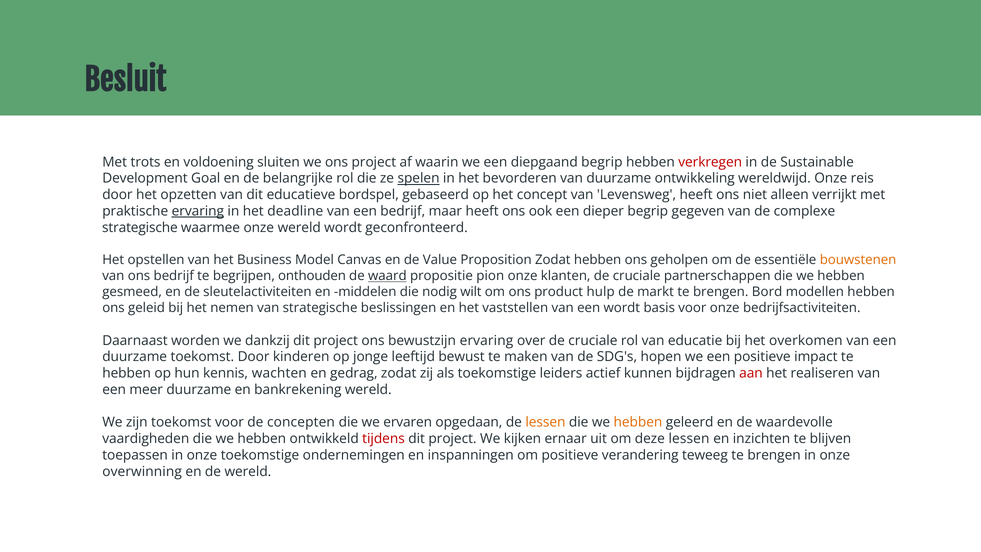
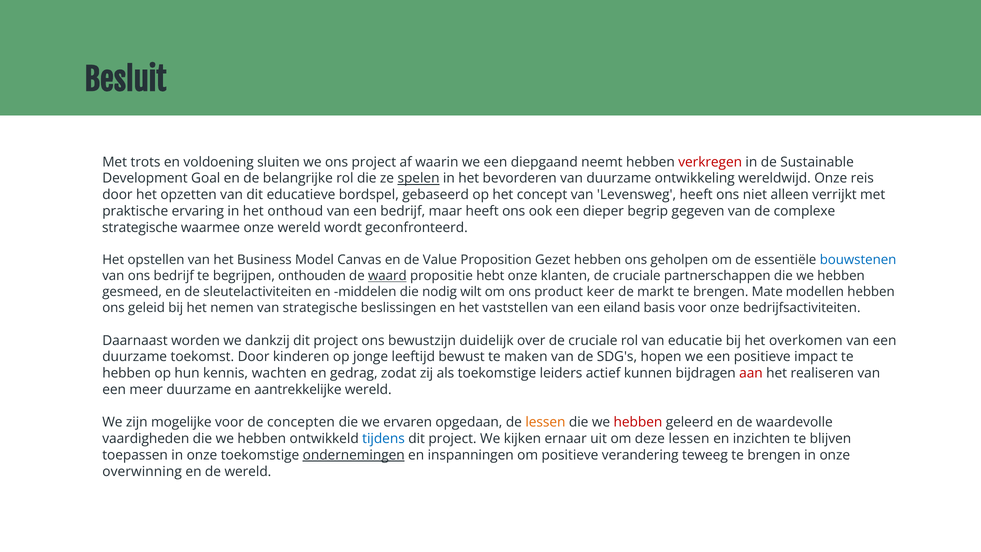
diepgaand begrip: begrip -> neemt
ervaring at (198, 211) underline: present -> none
deadline: deadline -> onthoud
Proposition Zodat: Zodat -> Gezet
bouwstenen colour: orange -> blue
pion: pion -> hebt
hulp: hulp -> keer
Bord: Bord -> Mate
een wordt: wordt -> eiland
bewustzijn ervaring: ervaring -> duidelijk
bankrekening: bankrekening -> aantrekkelijke
zijn toekomst: toekomst -> mogelijke
hebben at (638, 422) colour: orange -> red
tijdens colour: red -> blue
ondernemingen underline: none -> present
